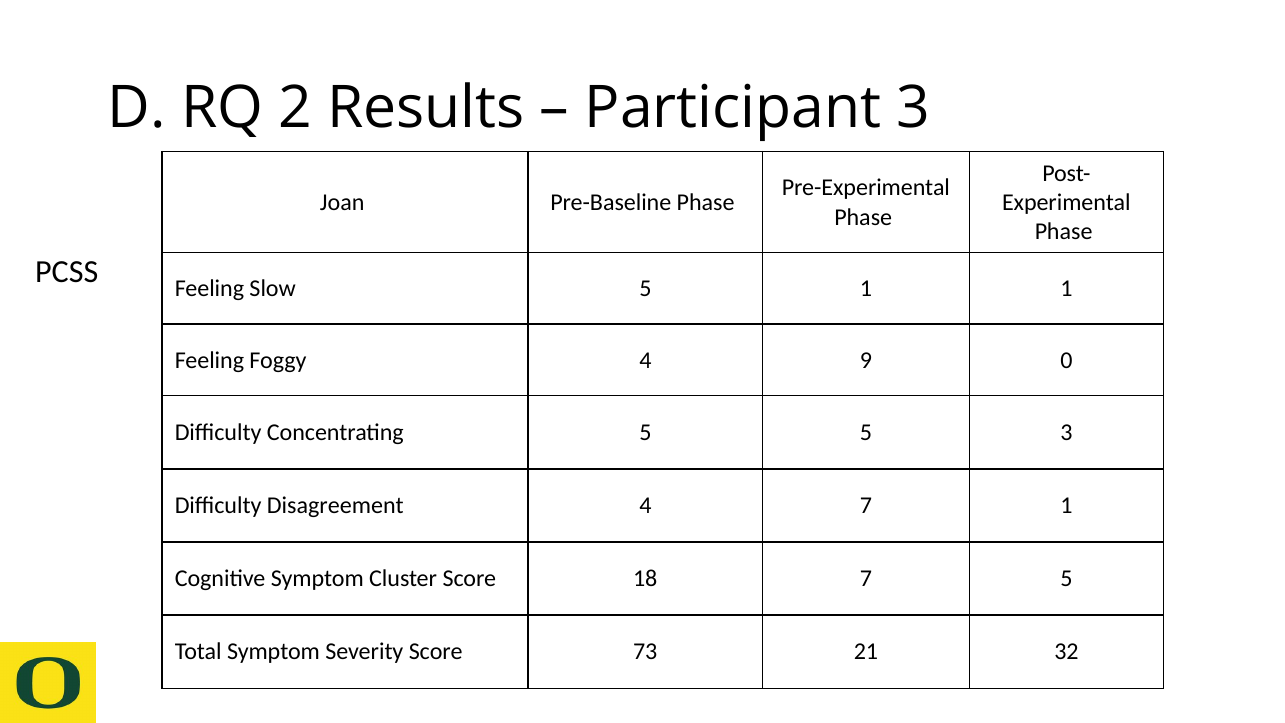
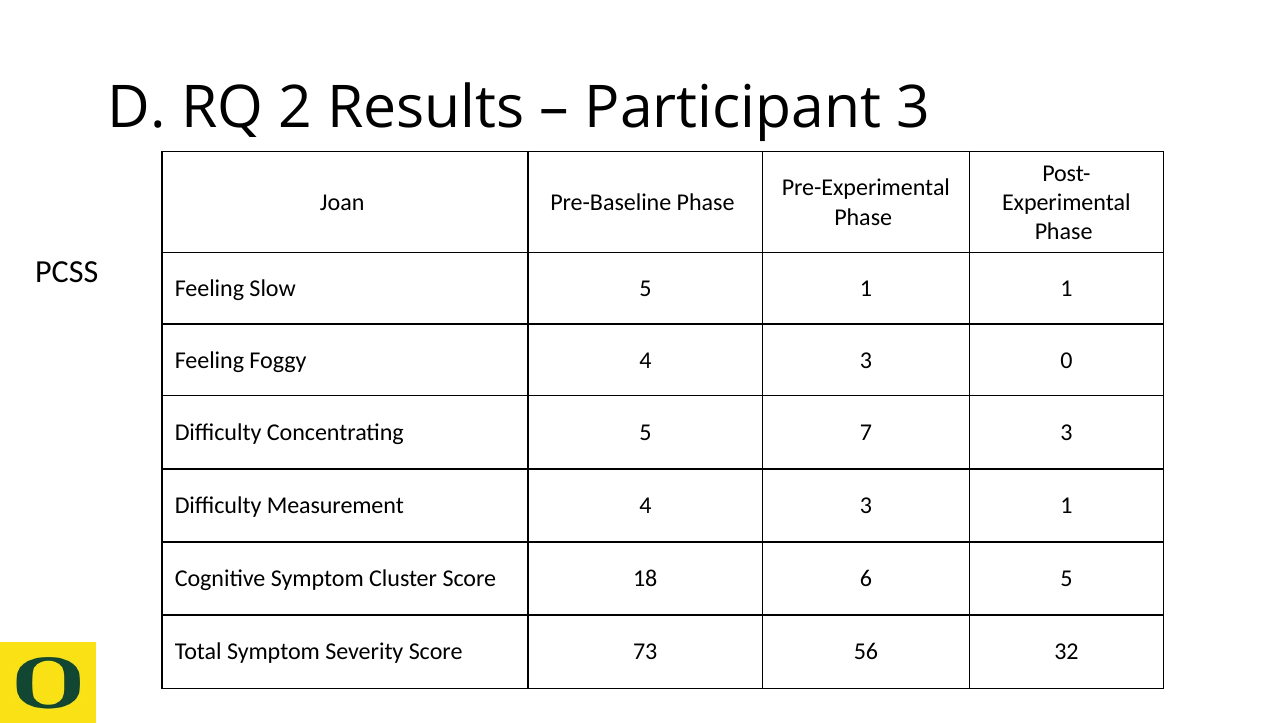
Foggy 4 9: 9 -> 3
5 5: 5 -> 7
Disagreement: Disagreement -> Measurement
7 at (866, 506): 7 -> 3
18 7: 7 -> 6
21: 21 -> 56
